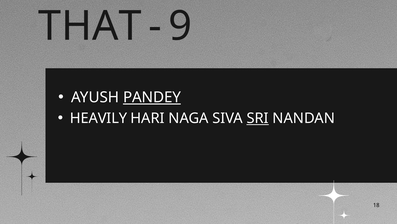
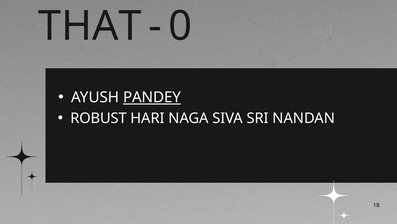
9: 9 -> 0
HEAVILY: HEAVILY -> ROBUST
SRI underline: present -> none
